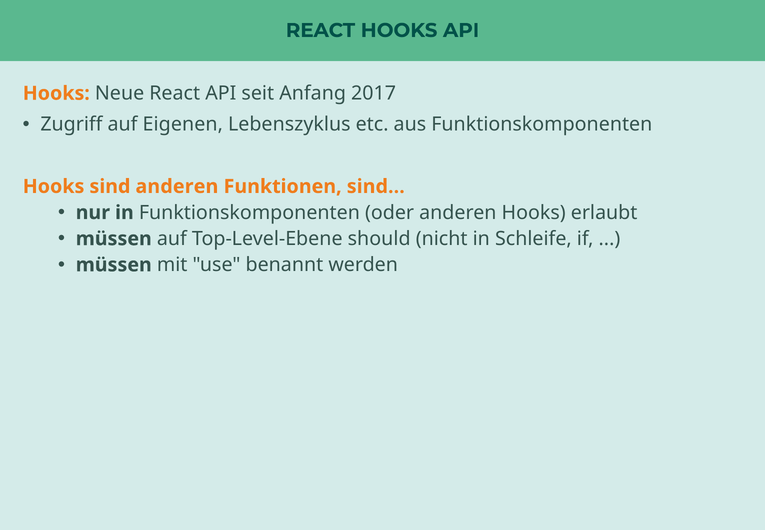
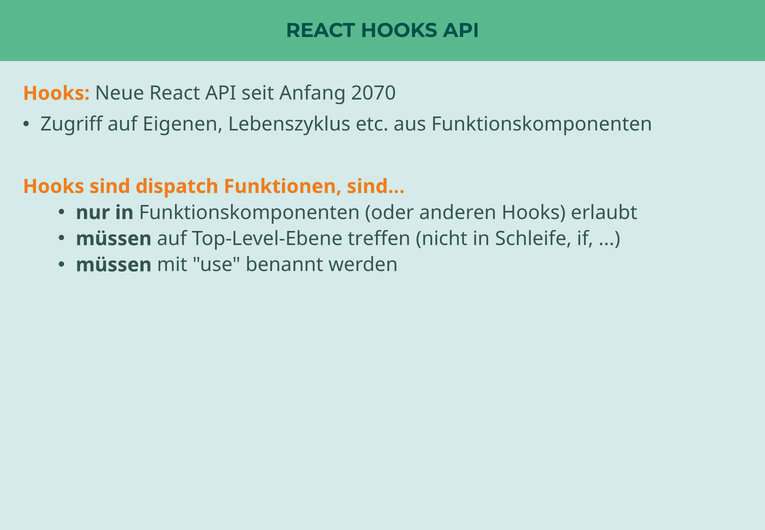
2017: 2017 -> 2070
sind anderen: anderen -> dispatch
should: should -> treffen
